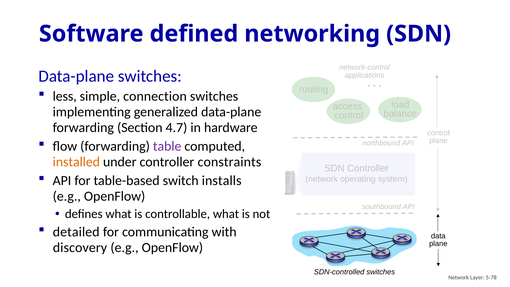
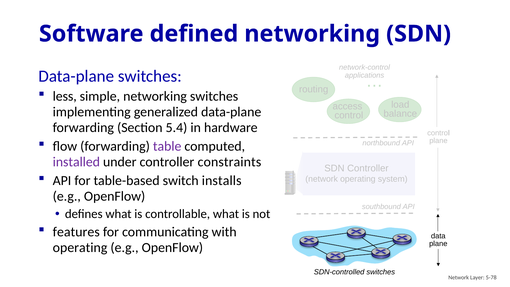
simple connection: connection -> networking
4.7: 4.7 -> 5.4
installed colour: orange -> purple
detailed: detailed -> features
discovery at (80, 247): discovery -> operating
